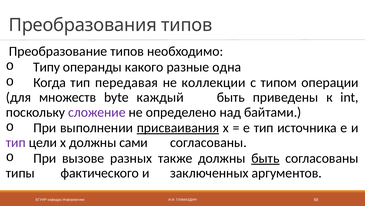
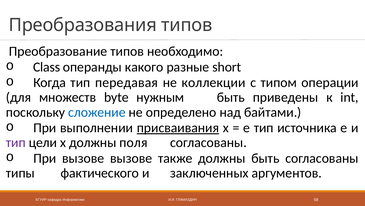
Типу: Типу -> Class
одна: одна -> short
каждый: каждый -> нужным
сложение colour: purple -> blue
сами: сами -> поля
вызове разных: разных -> вызове
быть at (265, 158) underline: present -> none
